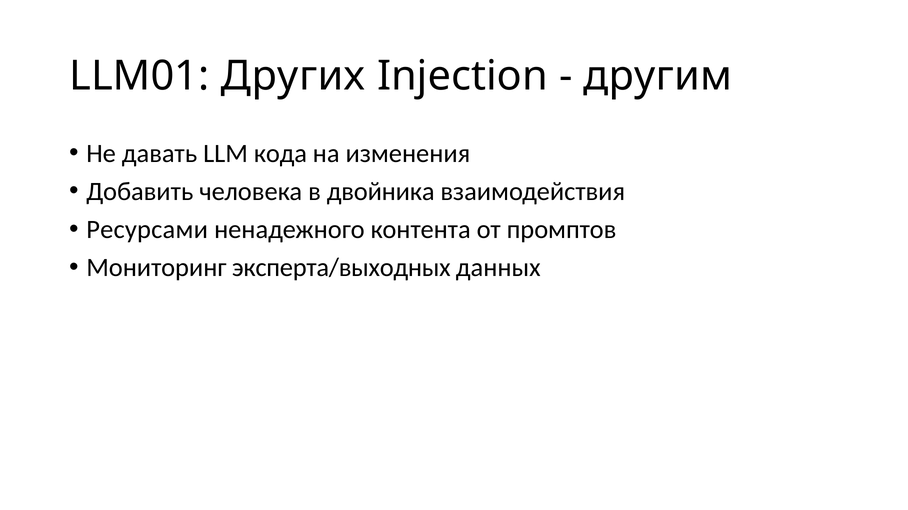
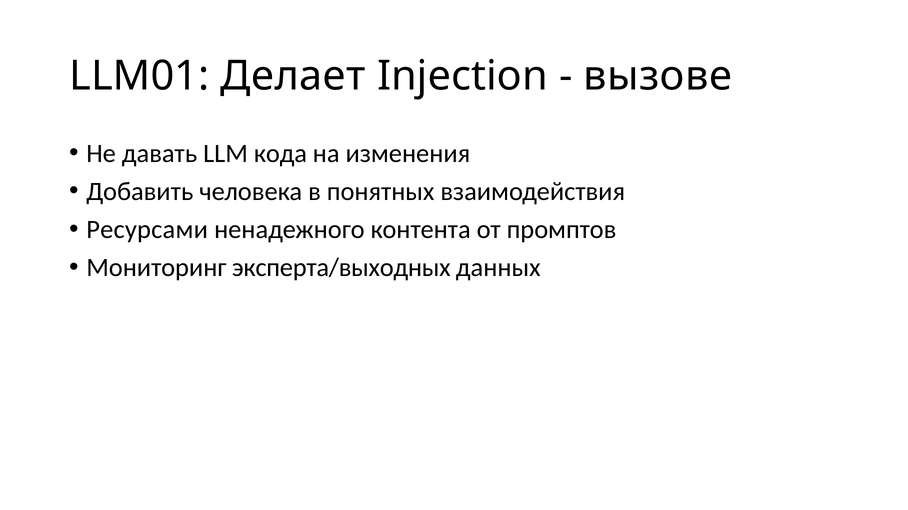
Других: Других -> Делает
другим: другим -> вызове
двойника: двойника -> понятных
